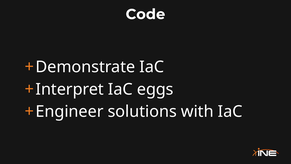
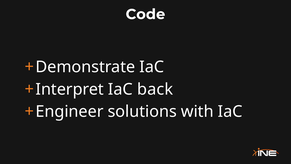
eggs: eggs -> back
